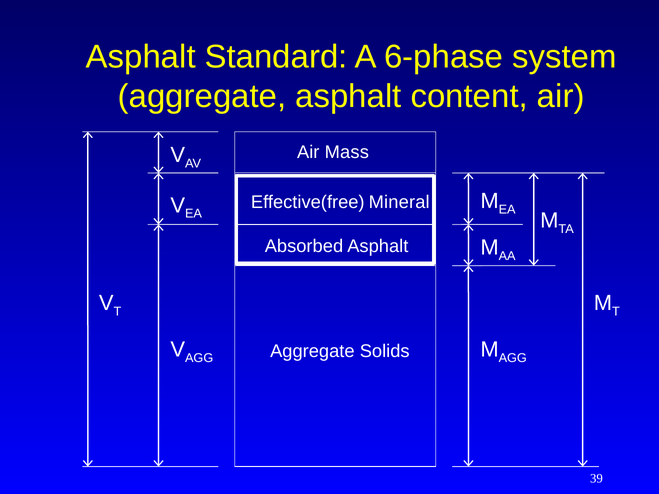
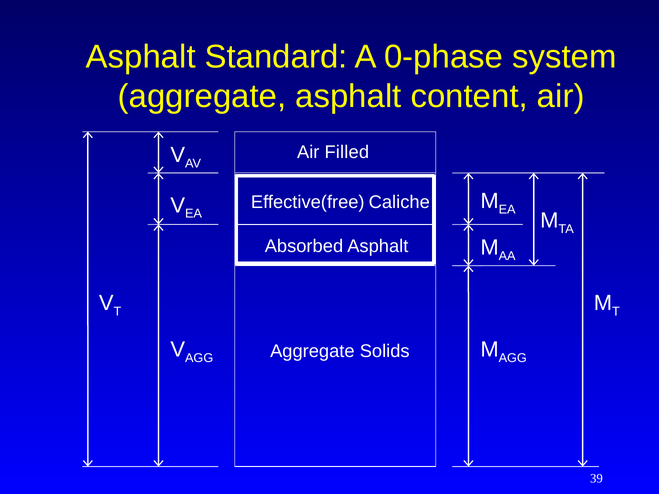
6-phase: 6-phase -> 0-phase
Mass: Mass -> Filled
Mineral: Mineral -> Caliche
